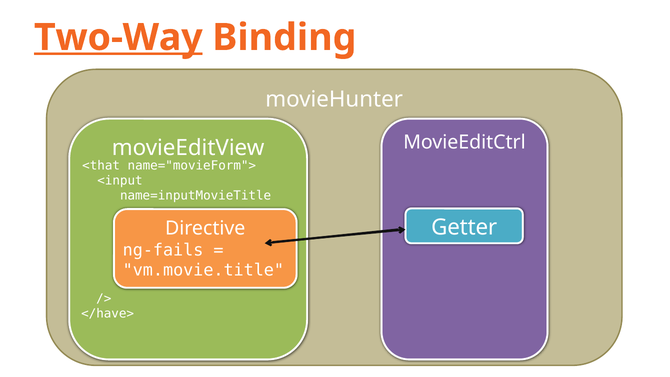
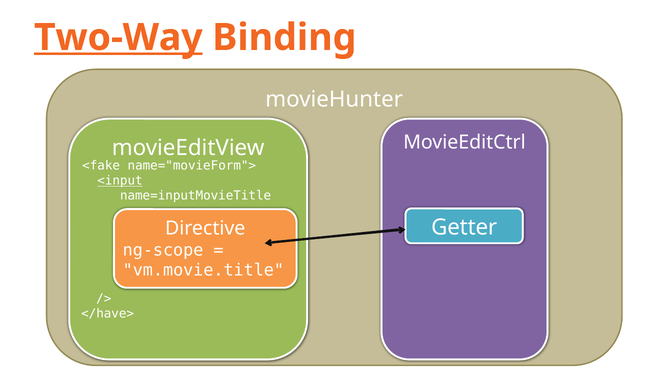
<that: <that -> <fake
<input underline: none -> present
ng-fails: ng-fails -> ng-scope
